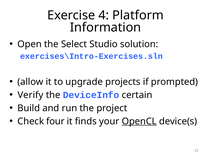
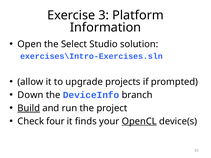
4: 4 -> 3
Verify: Verify -> Down
certain: certain -> branch
Build underline: none -> present
